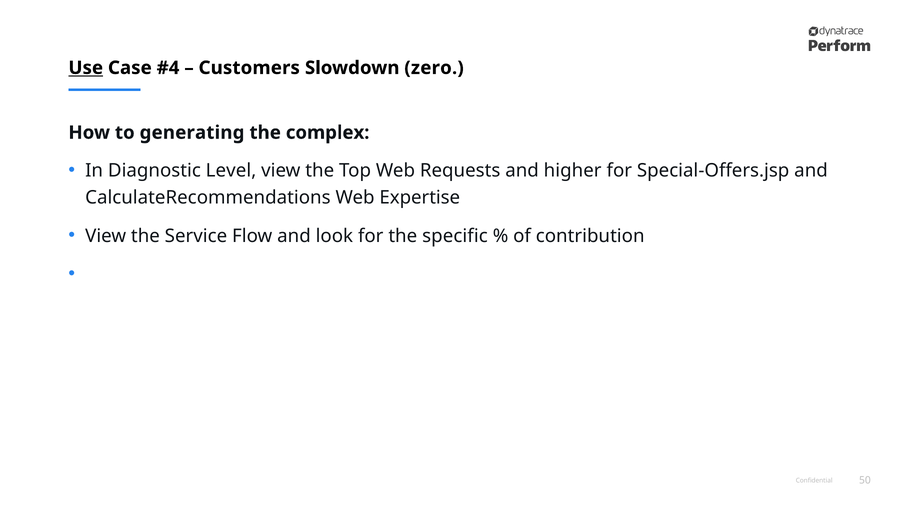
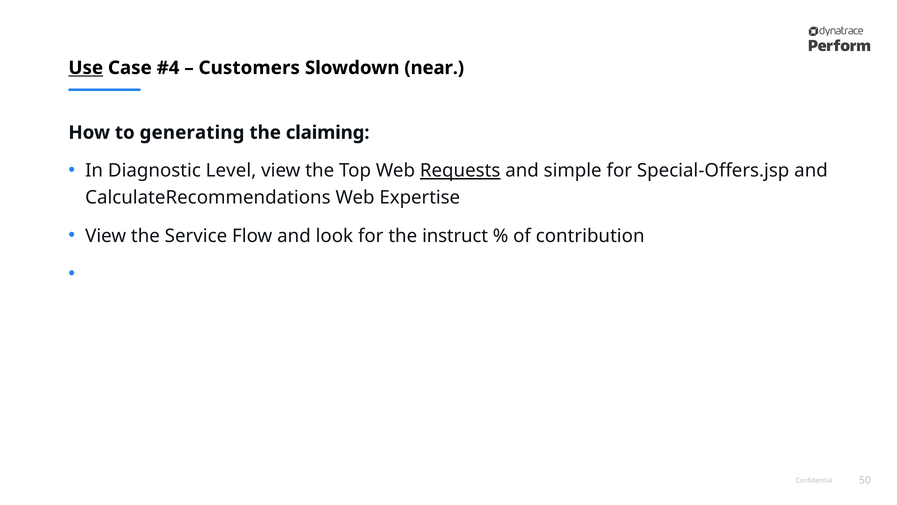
zero: zero -> near
complex: complex -> claiming
Requests underline: none -> present
higher: higher -> simple
specific: specific -> instruct
